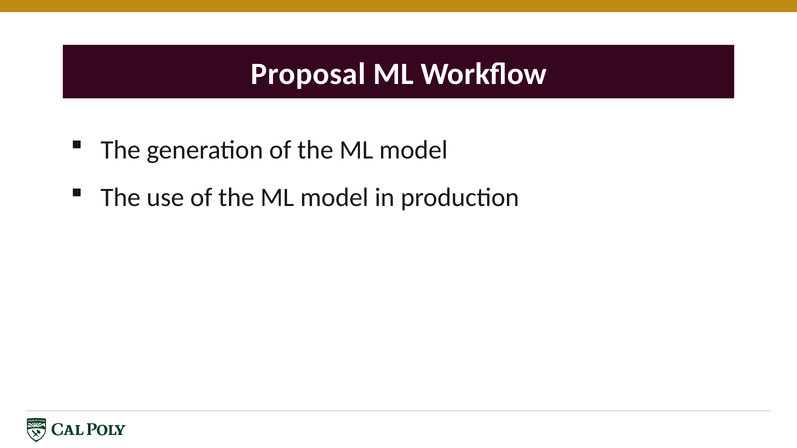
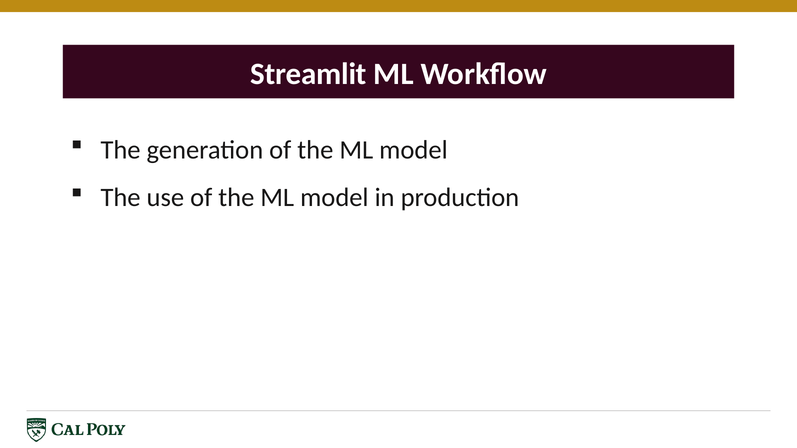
Proposal: Proposal -> Streamlit
